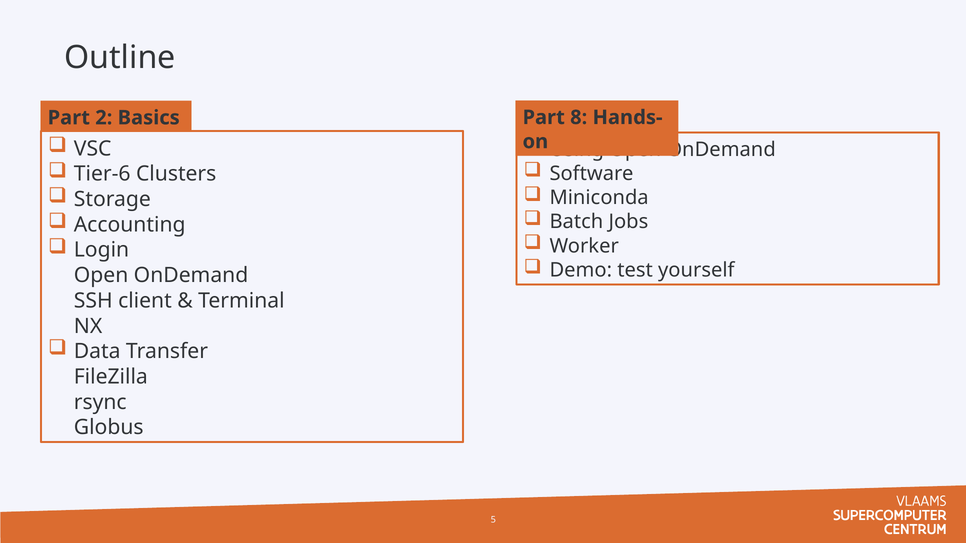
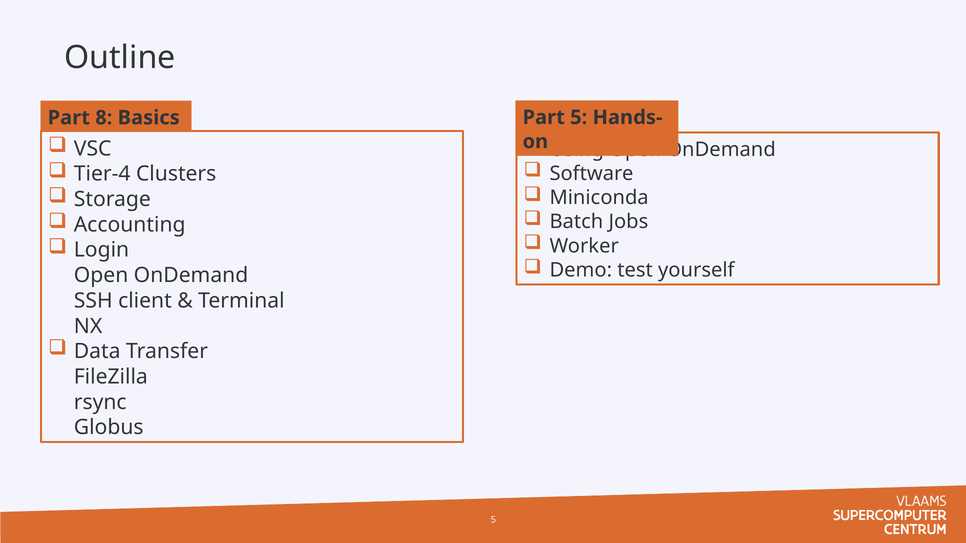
Part 8: 8 -> 5
2: 2 -> 8
Tier-6: Tier-6 -> Tier-4
